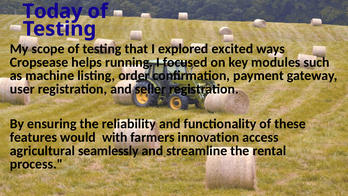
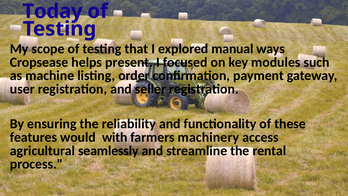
excited: excited -> manual
running: running -> present
innovation: innovation -> machinery
